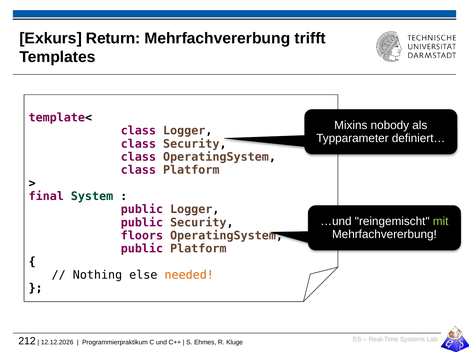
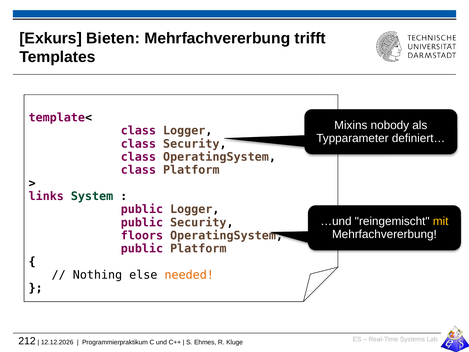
Return: Return -> Bieten
final: final -> links
mit colour: light green -> yellow
